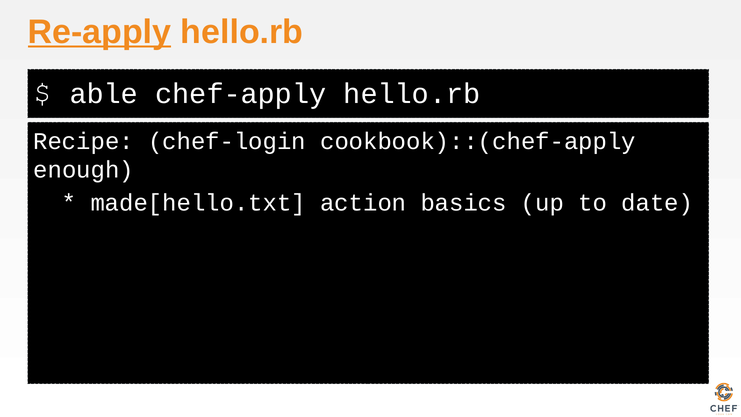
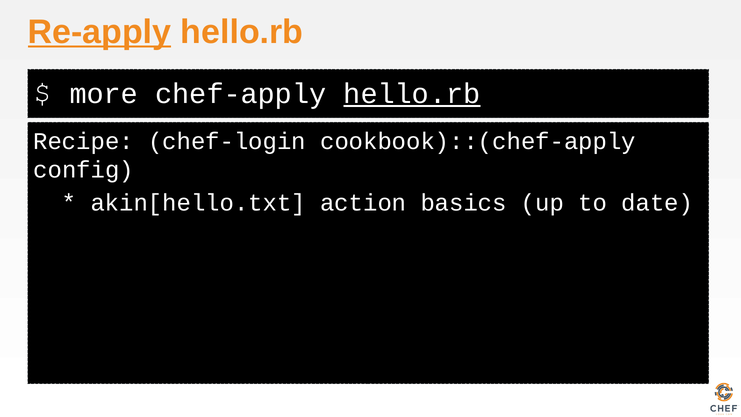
able: able -> more
hello.rb at (412, 94) underline: none -> present
enough: enough -> config
made[hello.txt: made[hello.txt -> akin[hello.txt
